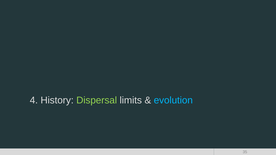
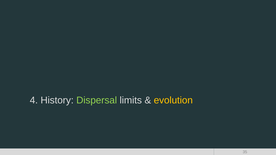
evolution colour: light blue -> yellow
